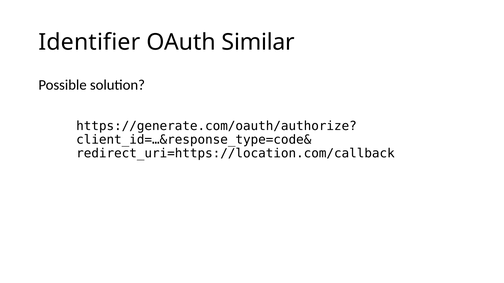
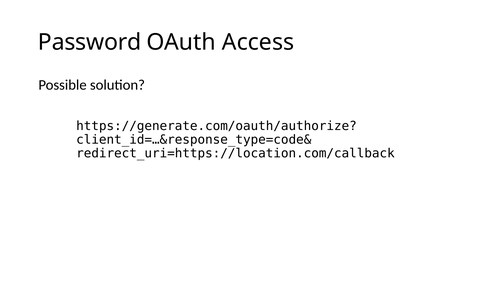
Identifier: Identifier -> Password
Similar: Similar -> Access
